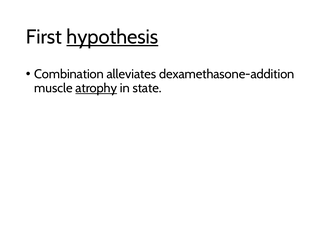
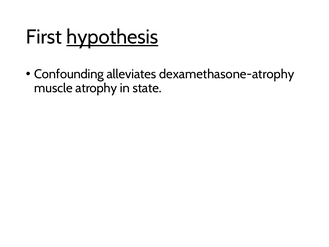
Combination: Combination -> Confounding
dexamethasone-addition: dexamethasone-addition -> dexamethasone-atrophy
atrophy underline: present -> none
